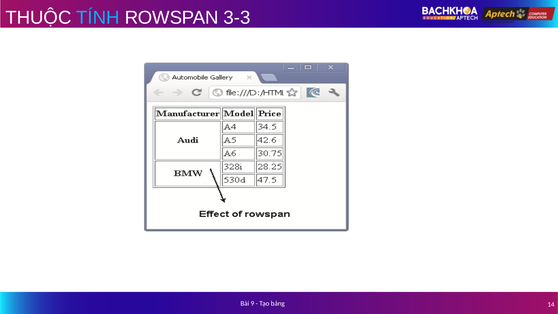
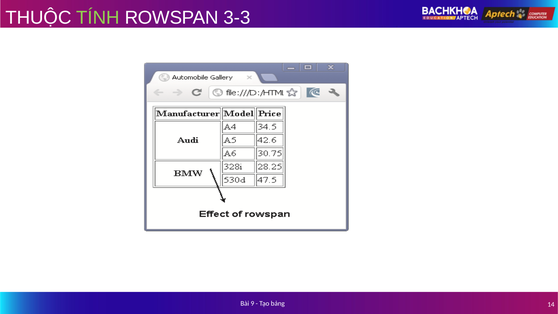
TÍNH colour: light blue -> light green
